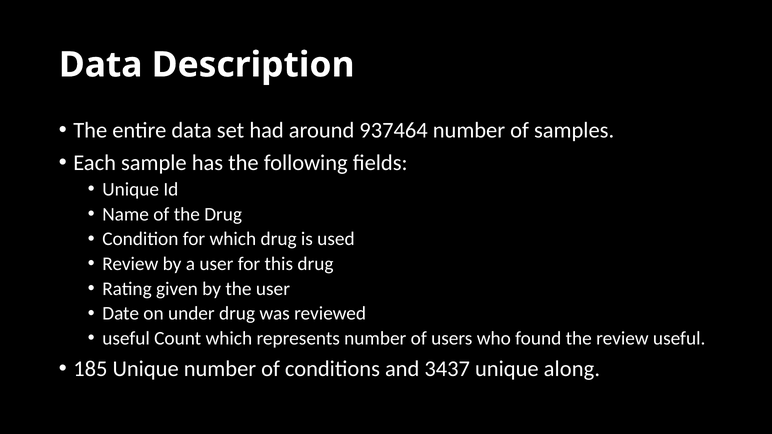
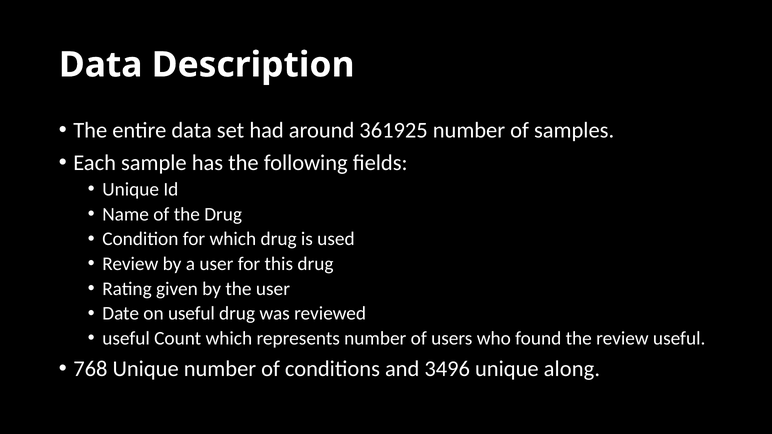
937464: 937464 -> 361925
on under: under -> useful
185: 185 -> 768
3437: 3437 -> 3496
